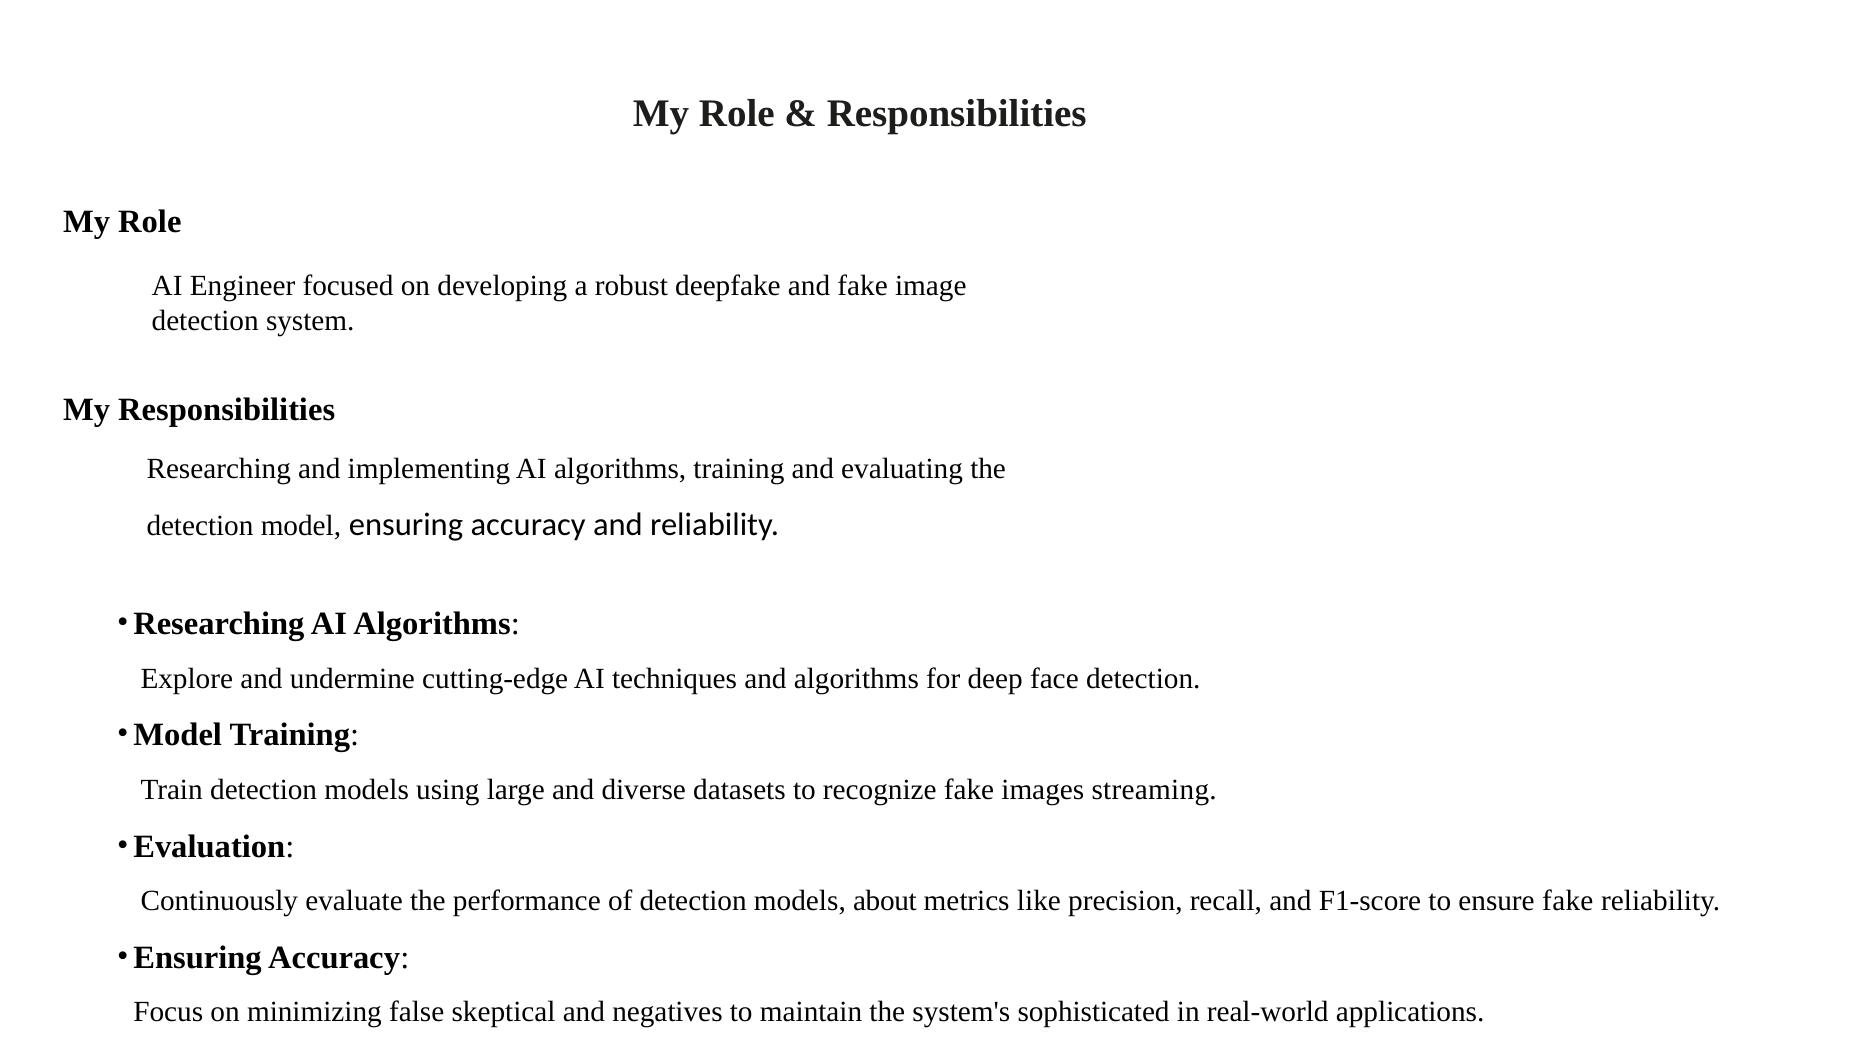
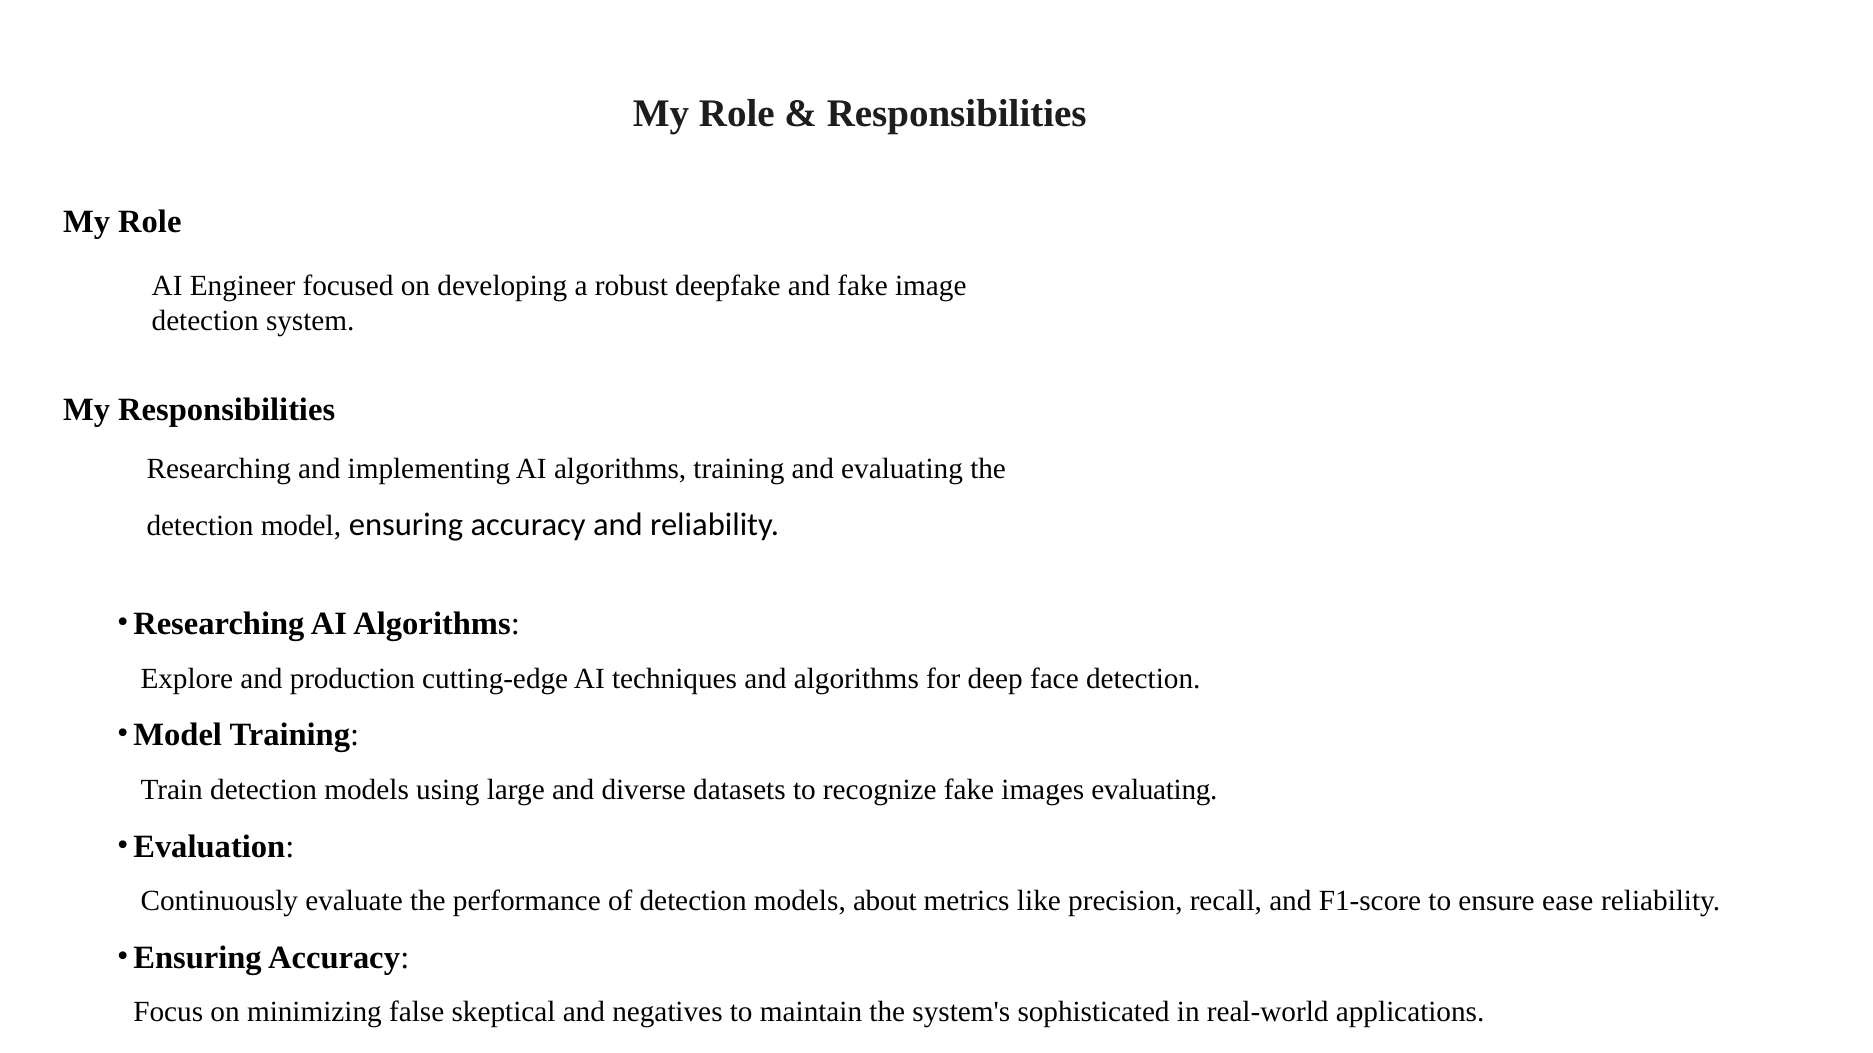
undermine: undermine -> production
images streaming: streaming -> evaluating
ensure fake: fake -> ease
